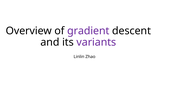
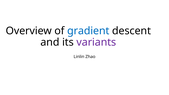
gradient colour: purple -> blue
